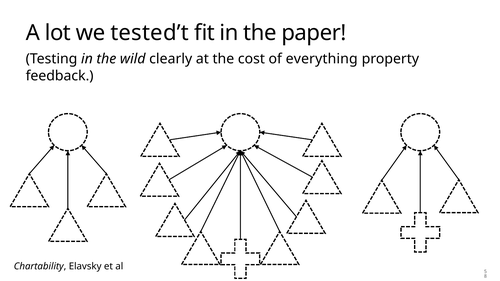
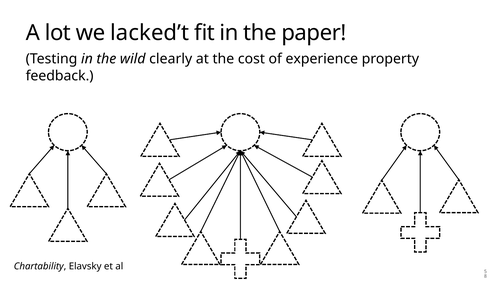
tested’t: tested’t -> lacked’t
everything: everything -> experience
